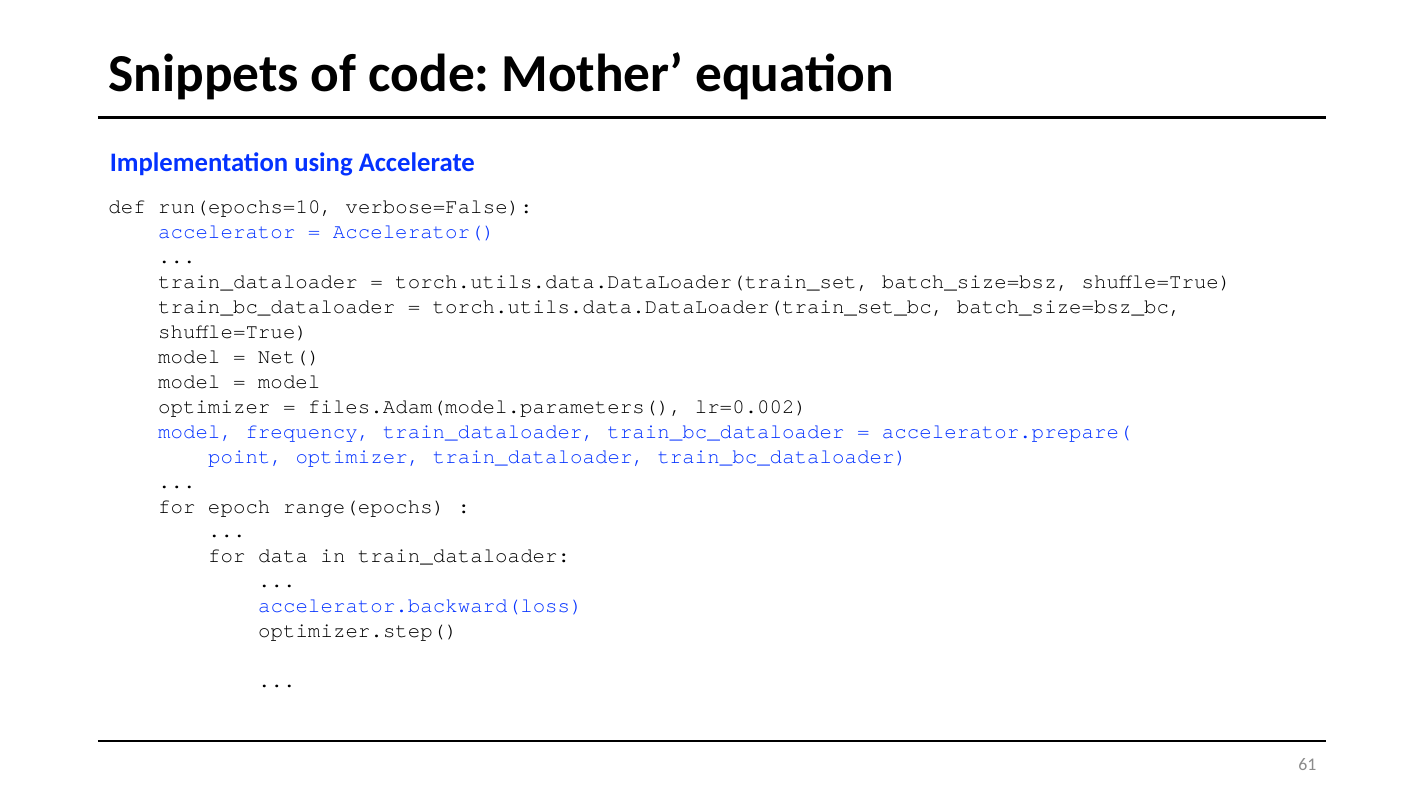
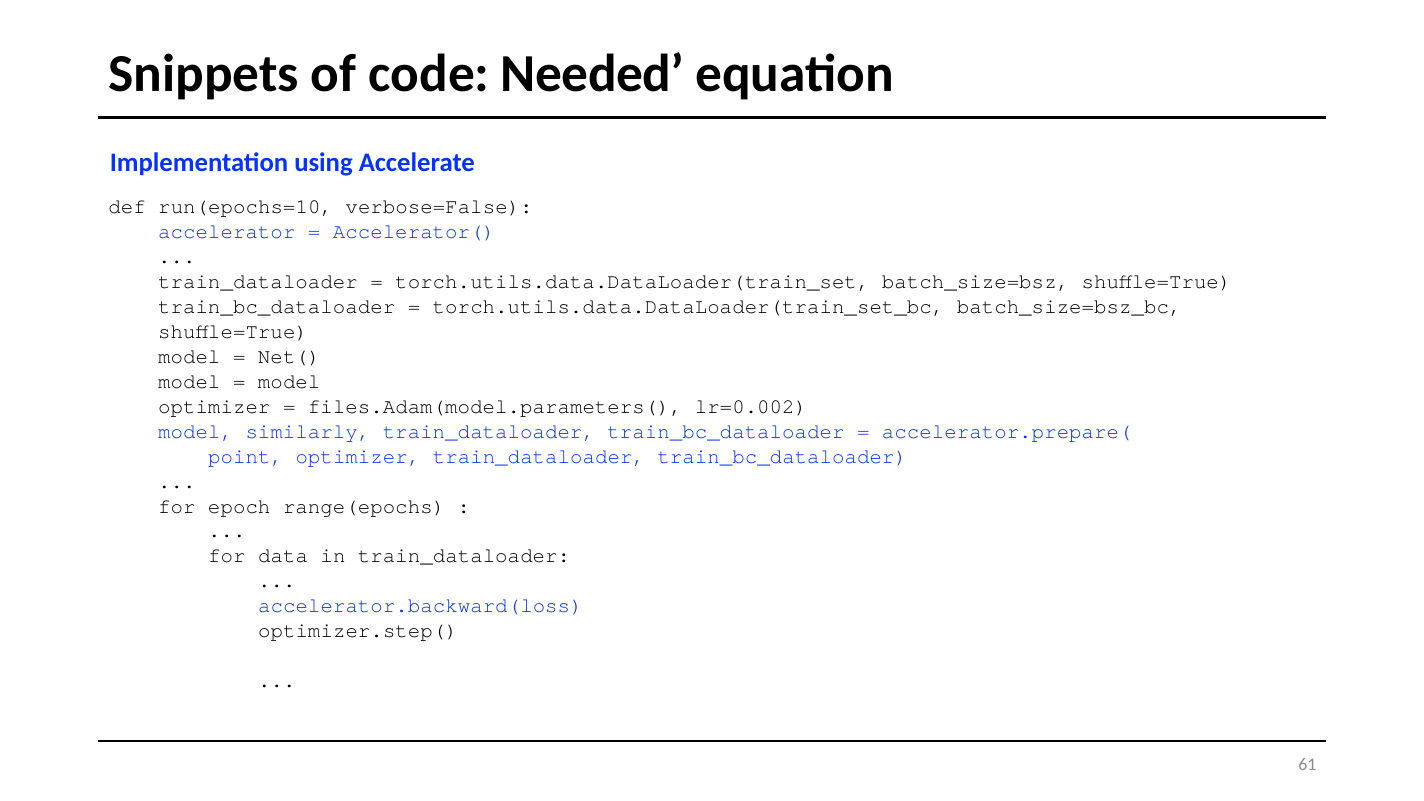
Mother: Mother -> Needed
frequency: frequency -> similarly
